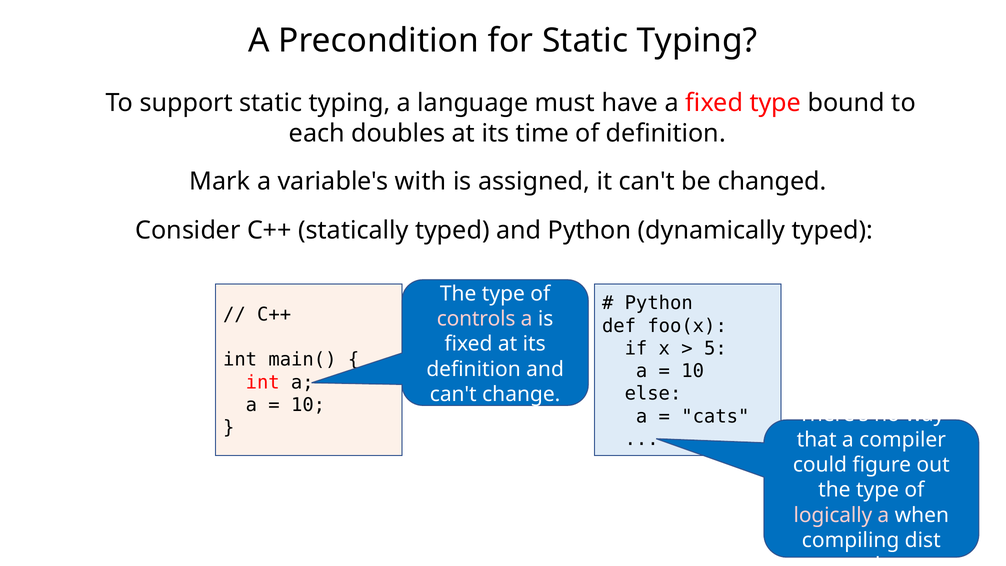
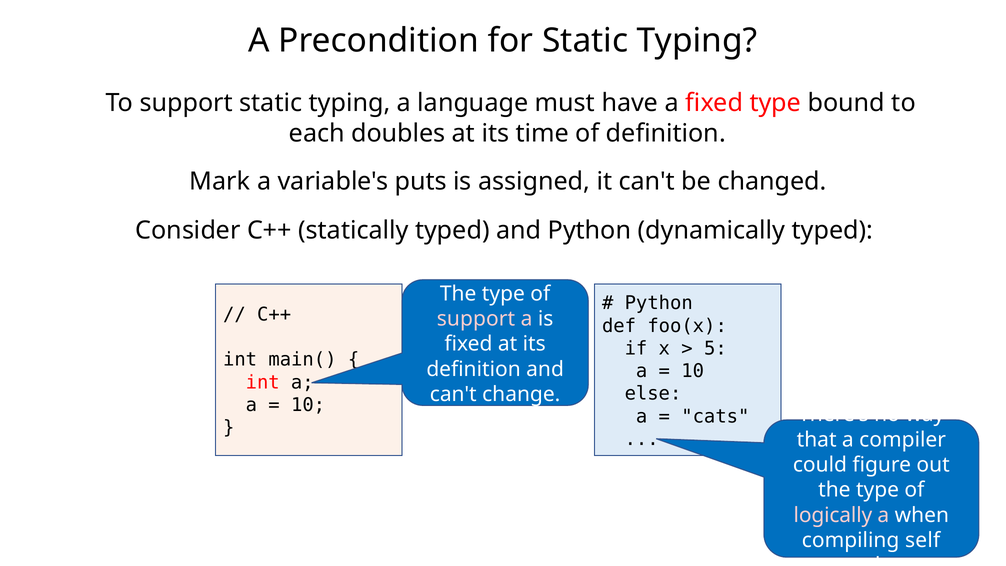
with: with -> puts
controls at (476, 319): controls -> support
dist: dist -> self
